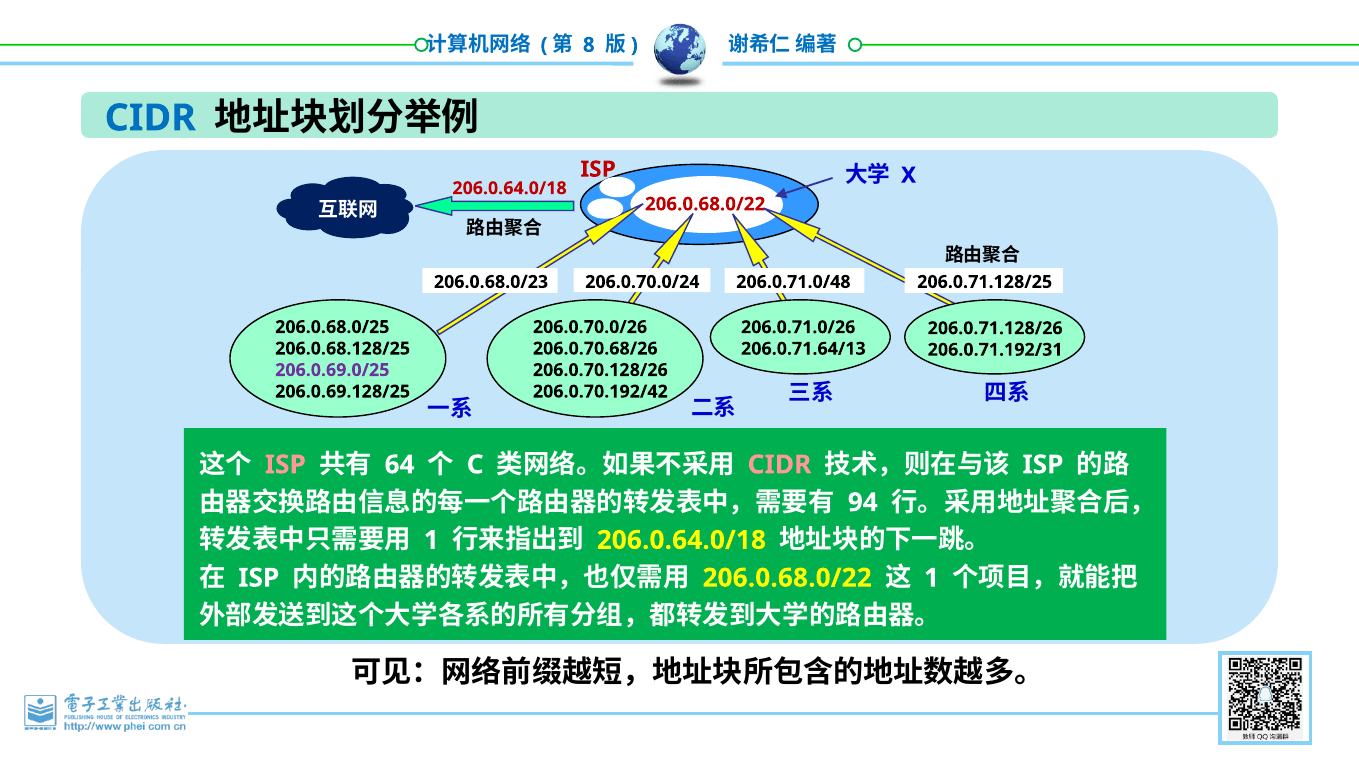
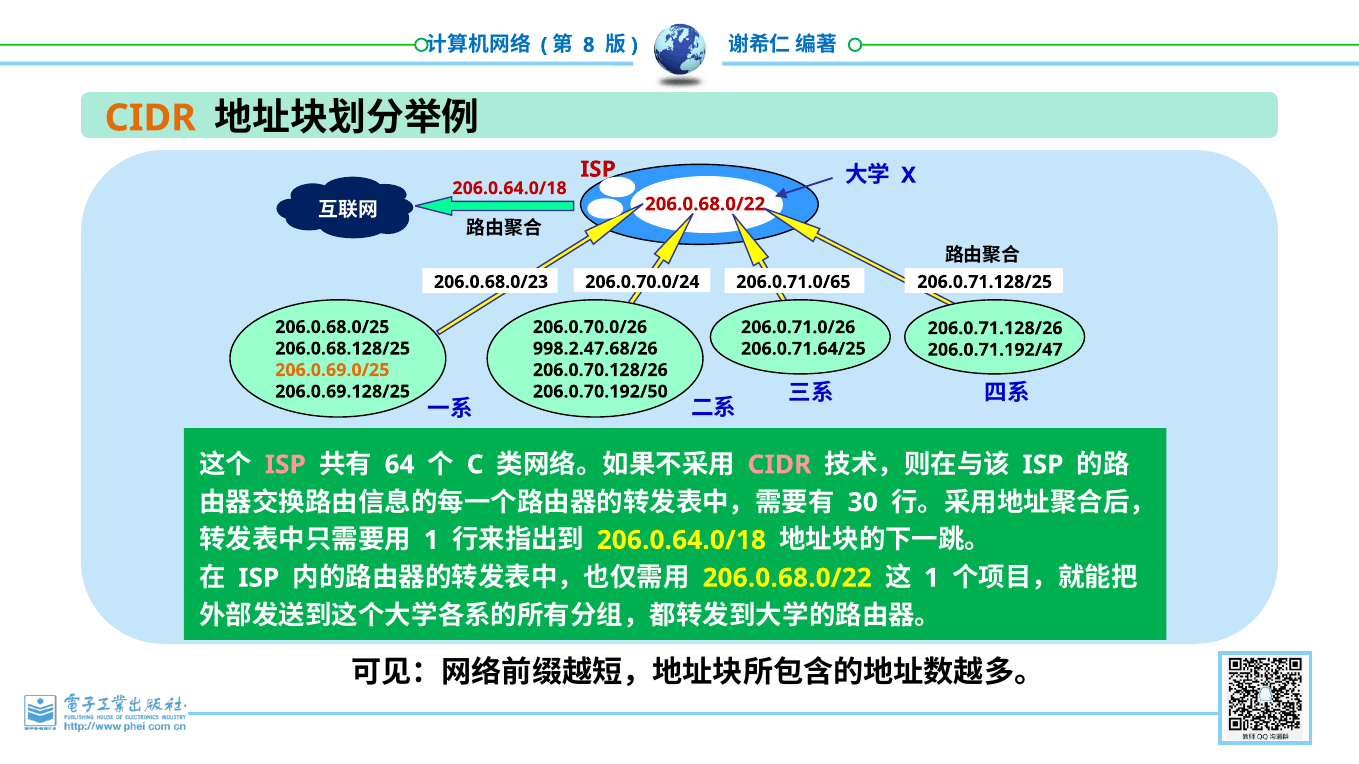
CIDR at (150, 118) colour: blue -> orange
206.0.71.0/48: 206.0.71.0/48 -> 206.0.71.0/65
206.0.70.68/26: 206.0.70.68/26 -> 998.2.47.68/26
206.0.71.64/13: 206.0.71.64/13 -> 206.0.71.64/25
206.0.71.192/31: 206.0.71.192/31 -> 206.0.71.192/47
206.0.69.0/25 colour: purple -> orange
206.0.70.192/42: 206.0.70.192/42 -> 206.0.70.192/50
94: 94 -> 30
